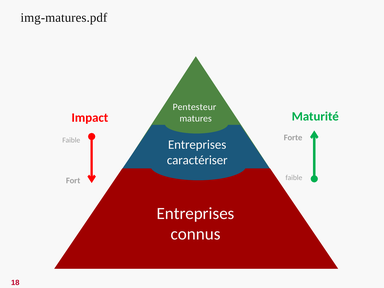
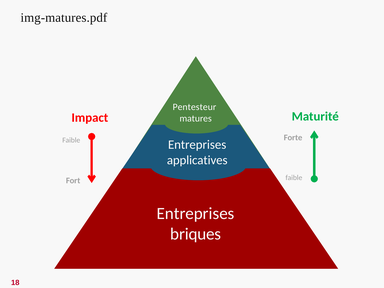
caractériser: caractériser -> applicatives
connus: connus -> briques
